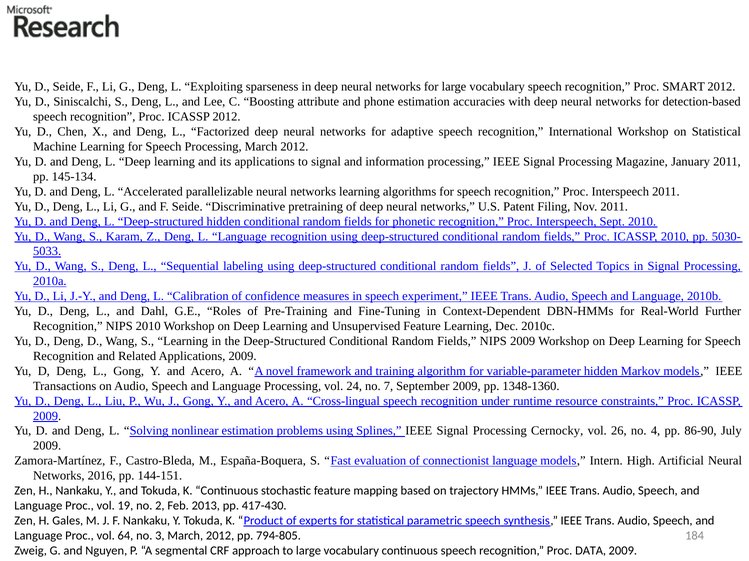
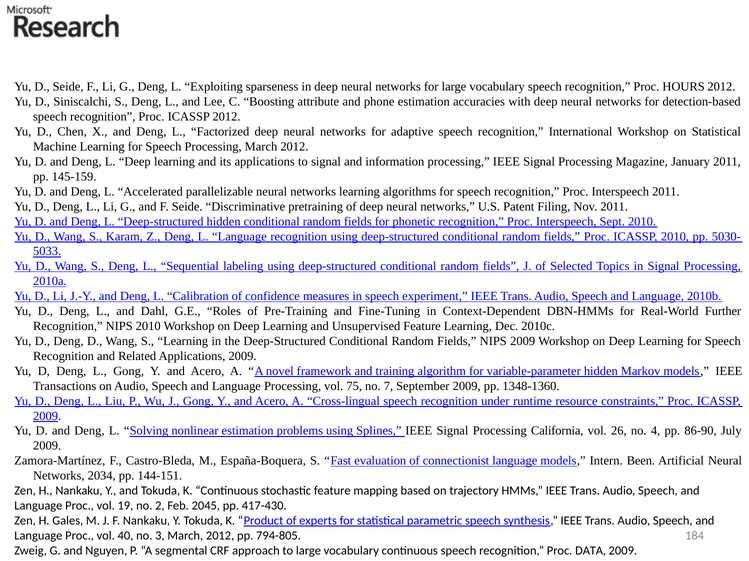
SMART: SMART -> HOURS
145-134: 145-134 -> 145-159
24: 24 -> 75
Cernocky: Cernocky -> California
High: High -> Been
2016: 2016 -> 2034
2013: 2013 -> 2045
64: 64 -> 40
